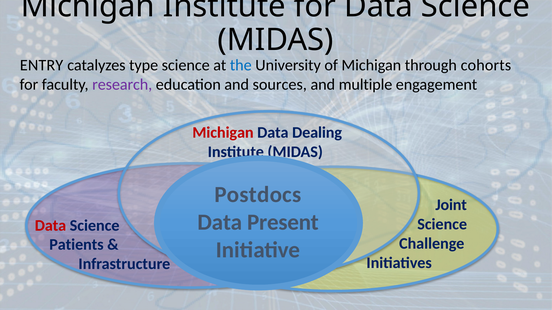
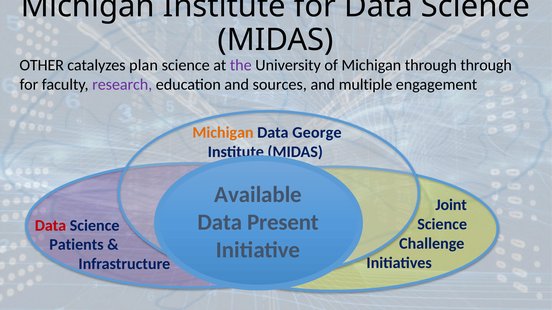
ENTRY: ENTRY -> OTHER
type: type -> plan
the colour: blue -> purple
through cohorts: cohorts -> through
Michigan at (223, 133) colour: red -> orange
Dealing: Dealing -> George
Postdocs: Postdocs -> Available
